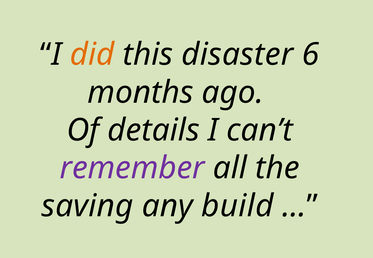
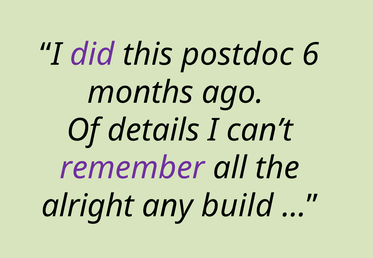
did colour: orange -> purple
disaster: disaster -> postdoc
saving: saving -> alright
